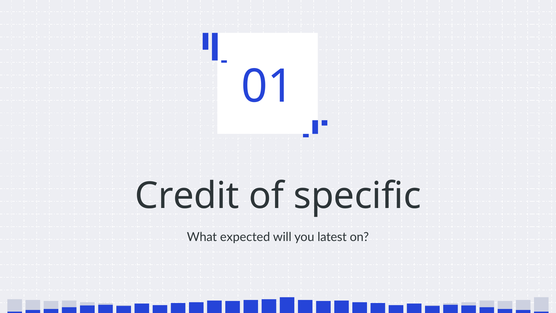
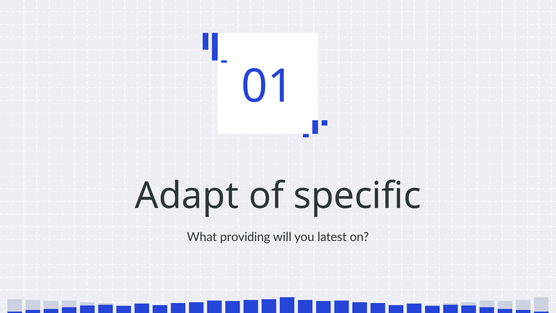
Credit: Credit -> Adapt
expected: expected -> providing
